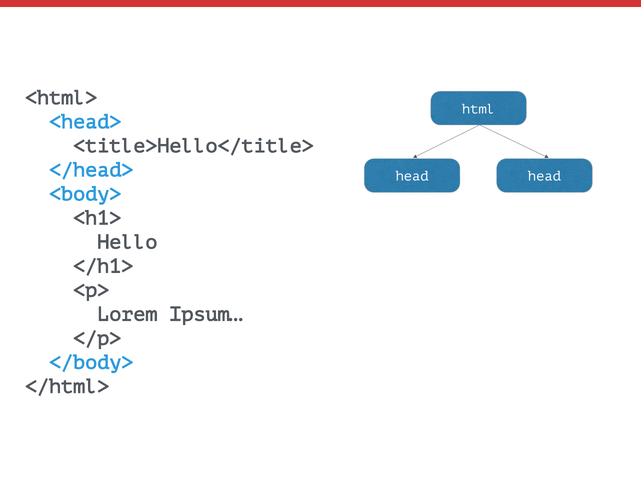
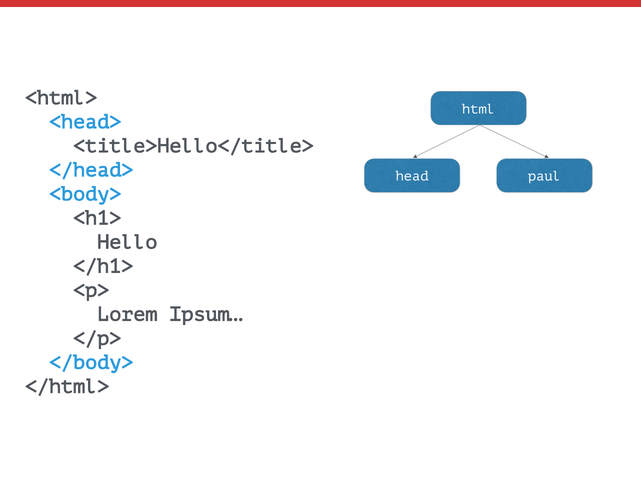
head at (544, 176): head -> paul
